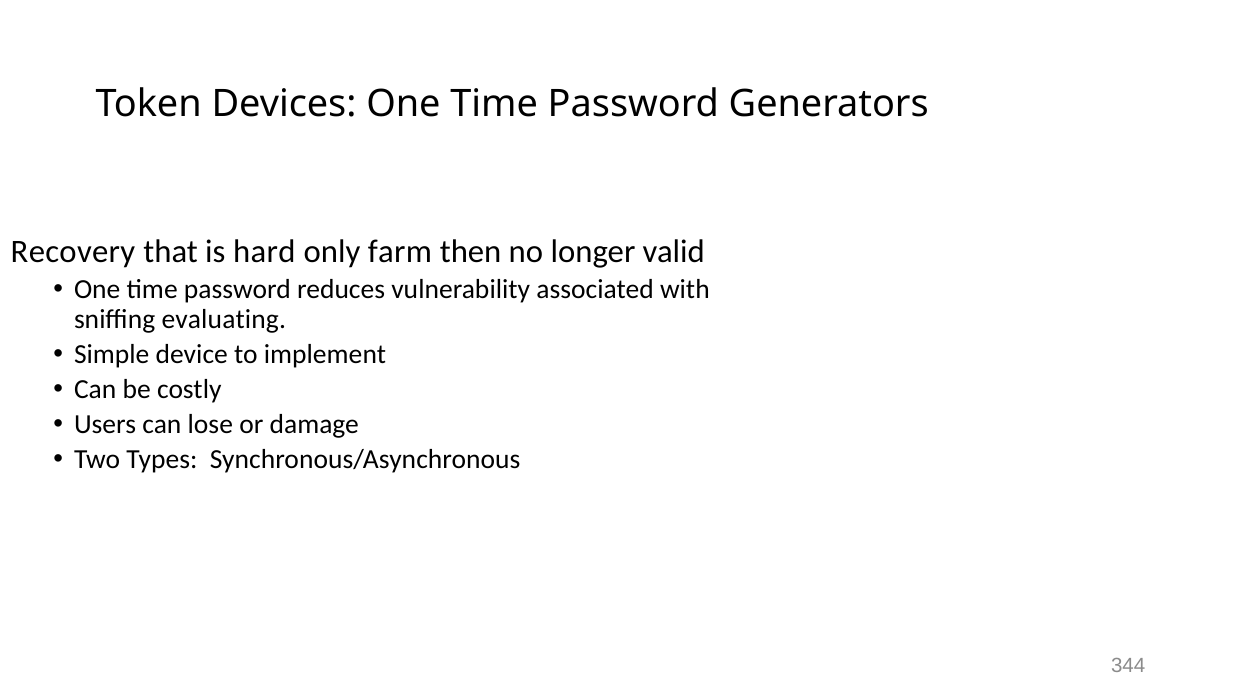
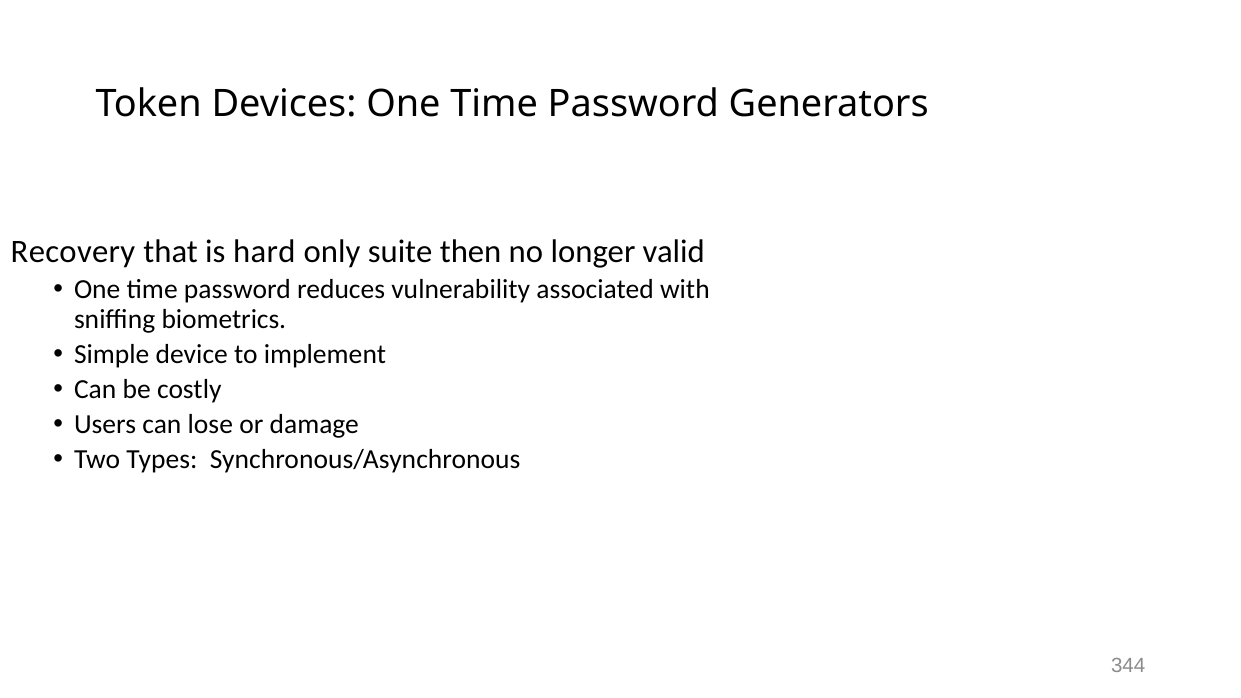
farm: farm -> suite
evaluating: evaluating -> biometrics
